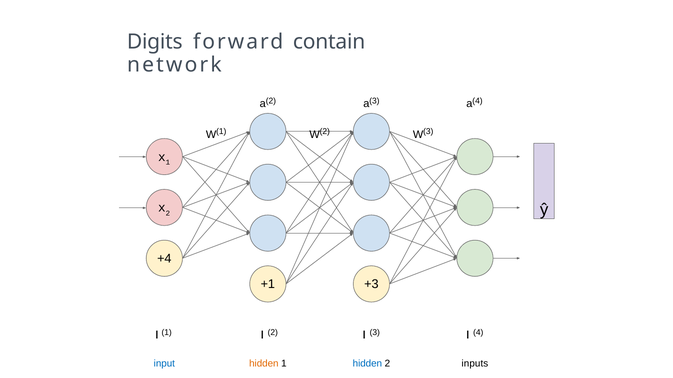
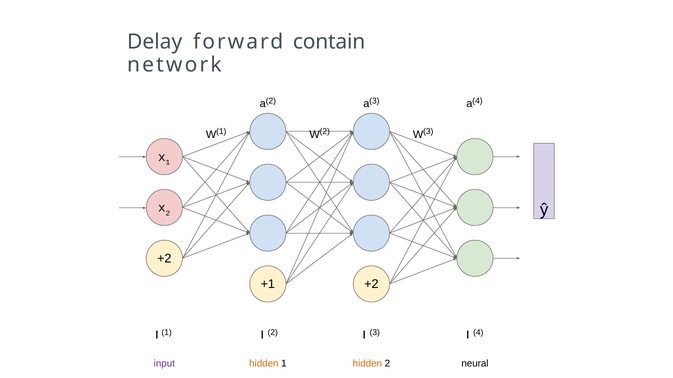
Digits: Digits -> Delay
+4 at (164, 259): +4 -> +2
+1 +3: +3 -> +2
input colour: blue -> purple
hidden at (367, 364) colour: blue -> orange
inputs: inputs -> neural
